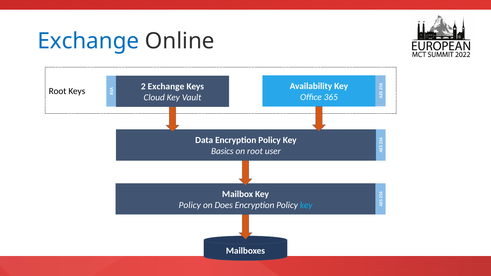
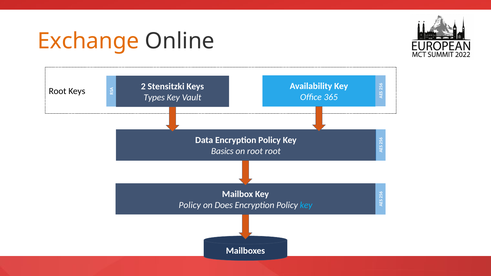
Exchange at (88, 41) colour: blue -> orange
2 Exchange: Exchange -> Stensitzki
Cloud: Cloud -> Types
root user: user -> root
